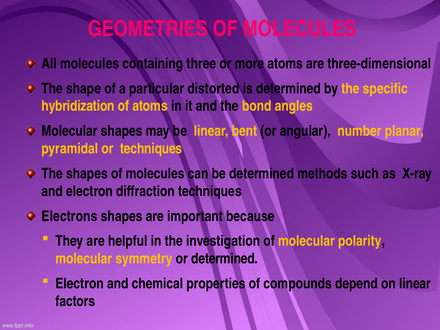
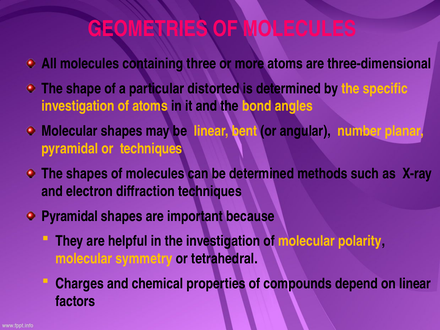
hybridization at (78, 106): hybridization -> investigation
Electrons at (70, 216): Electrons -> Pyramidal
or determined: determined -> tetrahedral
Electron at (80, 284): Electron -> Charges
